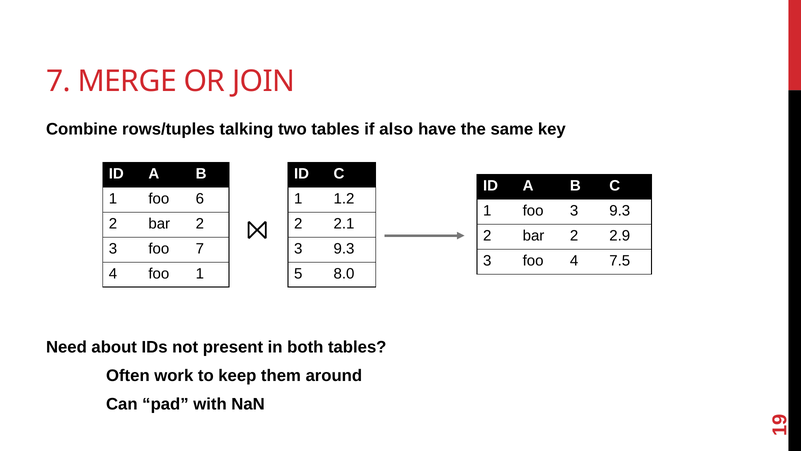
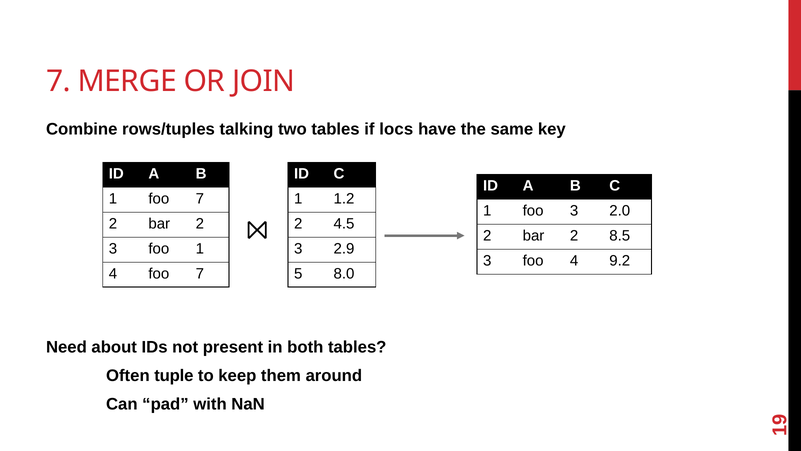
also: also -> locs
1 foo 6: 6 -> 7
foo 3 9.3: 9.3 -> 2.0
2.1: 2.1 -> 4.5
2.9: 2.9 -> 8.5
foo 7: 7 -> 1
9.3 at (344, 249): 9.3 -> 2.9
7.5: 7.5 -> 9.2
4 foo 1: 1 -> 7
work: work -> tuple
